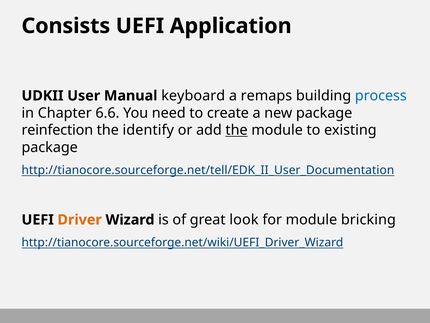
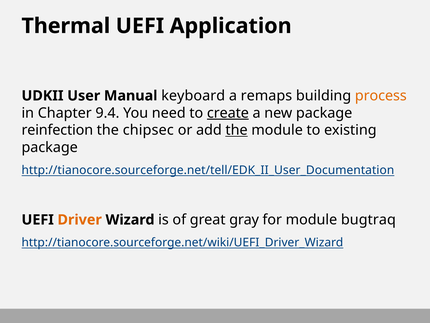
Consists: Consists -> Thermal
process colour: blue -> orange
6.6: 6.6 -> 9.4
create underline: none -> present
identify: identify -> chipsec
look: look -> gray
bricking: bricking -> bugtraq
